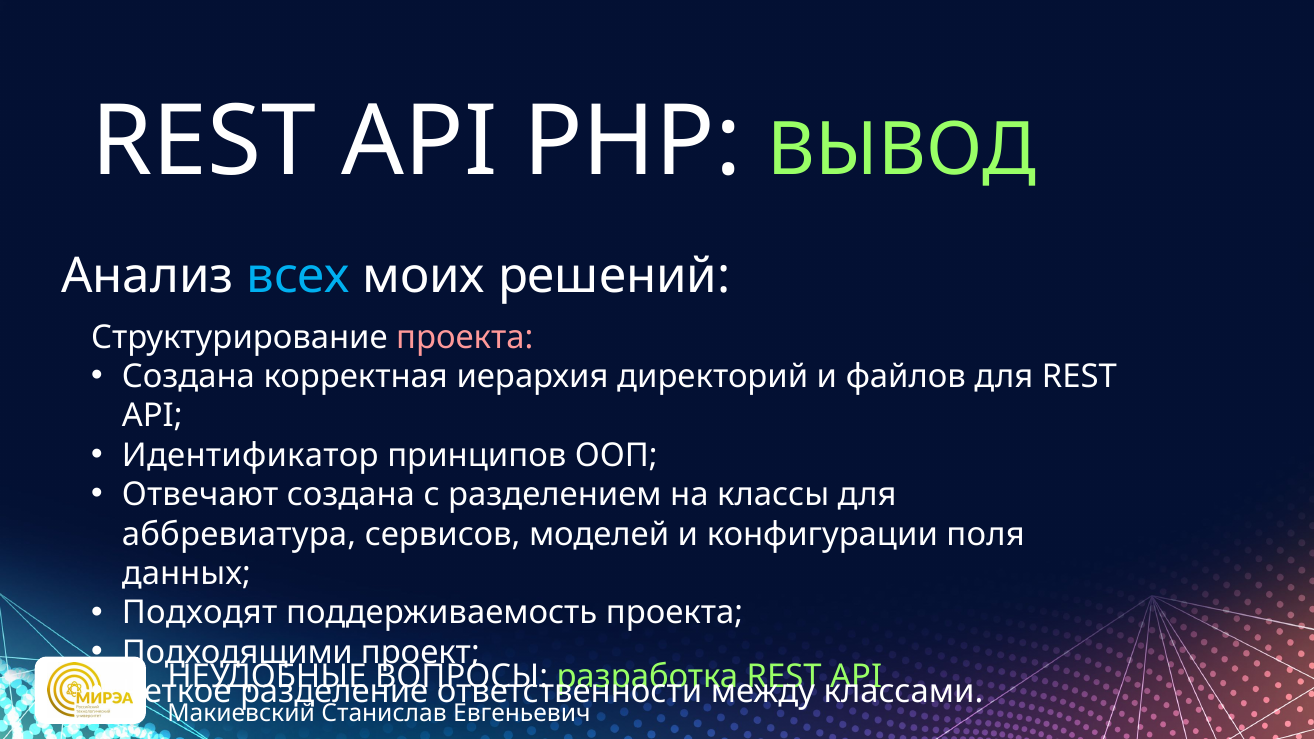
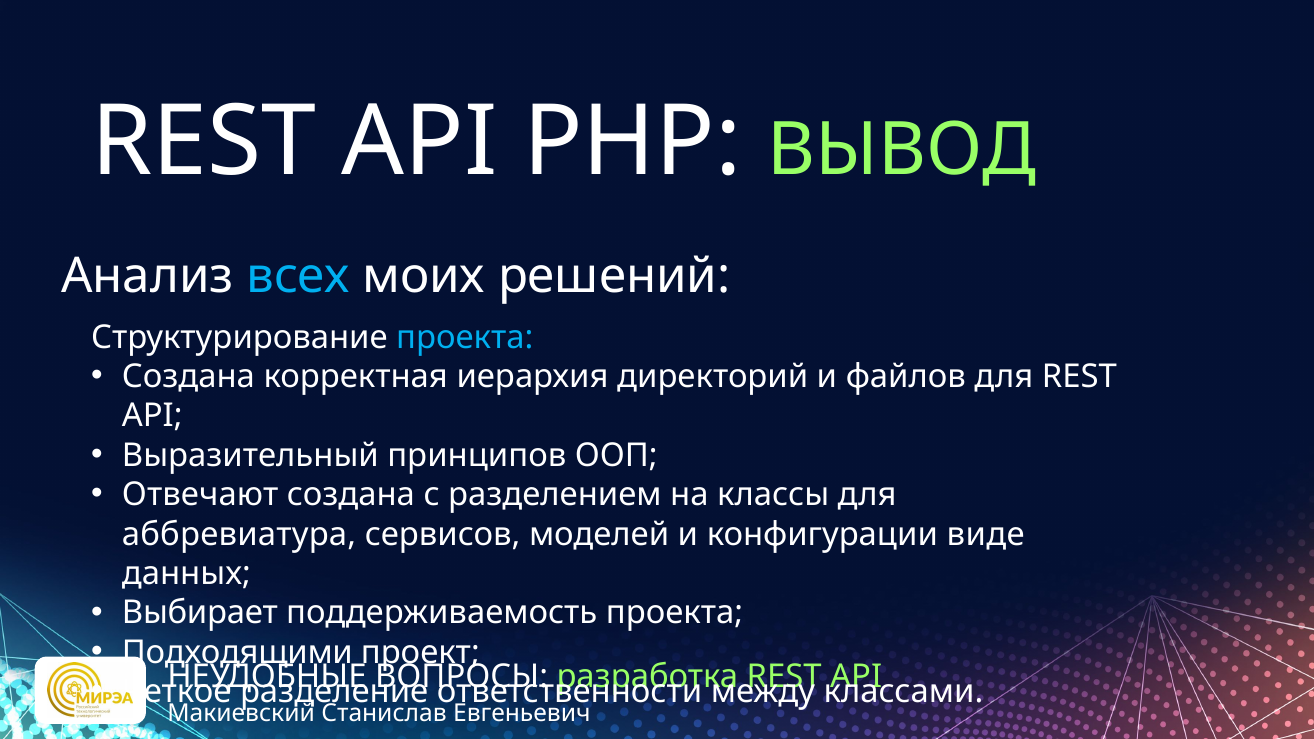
проекта at (465, 337) colour: pink -> light blue
Идентификатор: Идентификатор -> Выразительный
поля: поля -> виде
Подходят: Подходят -> Выбирает
